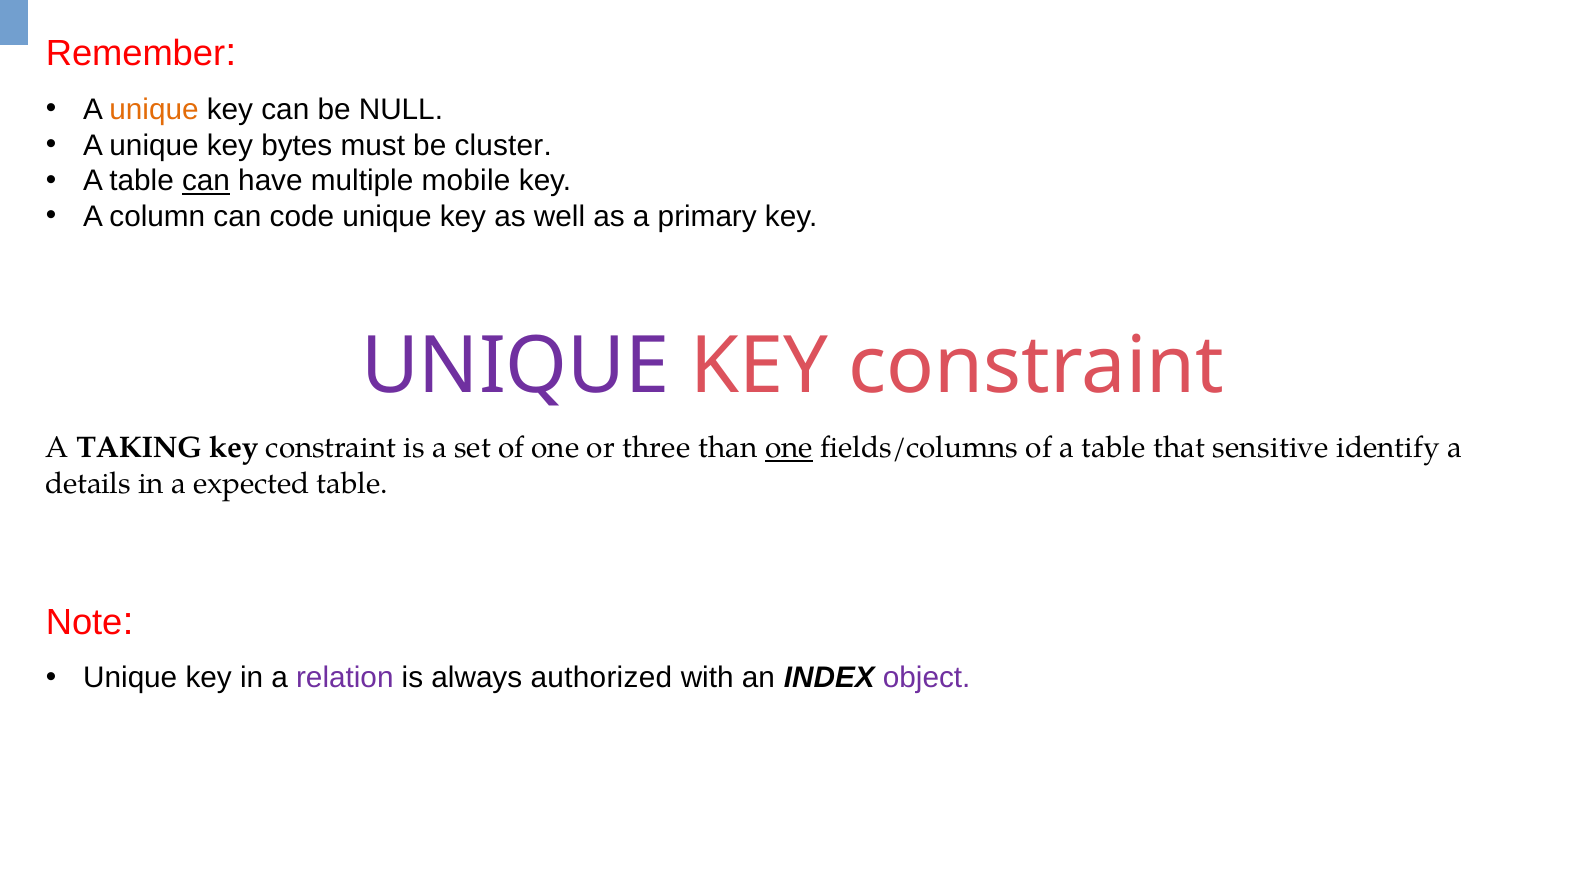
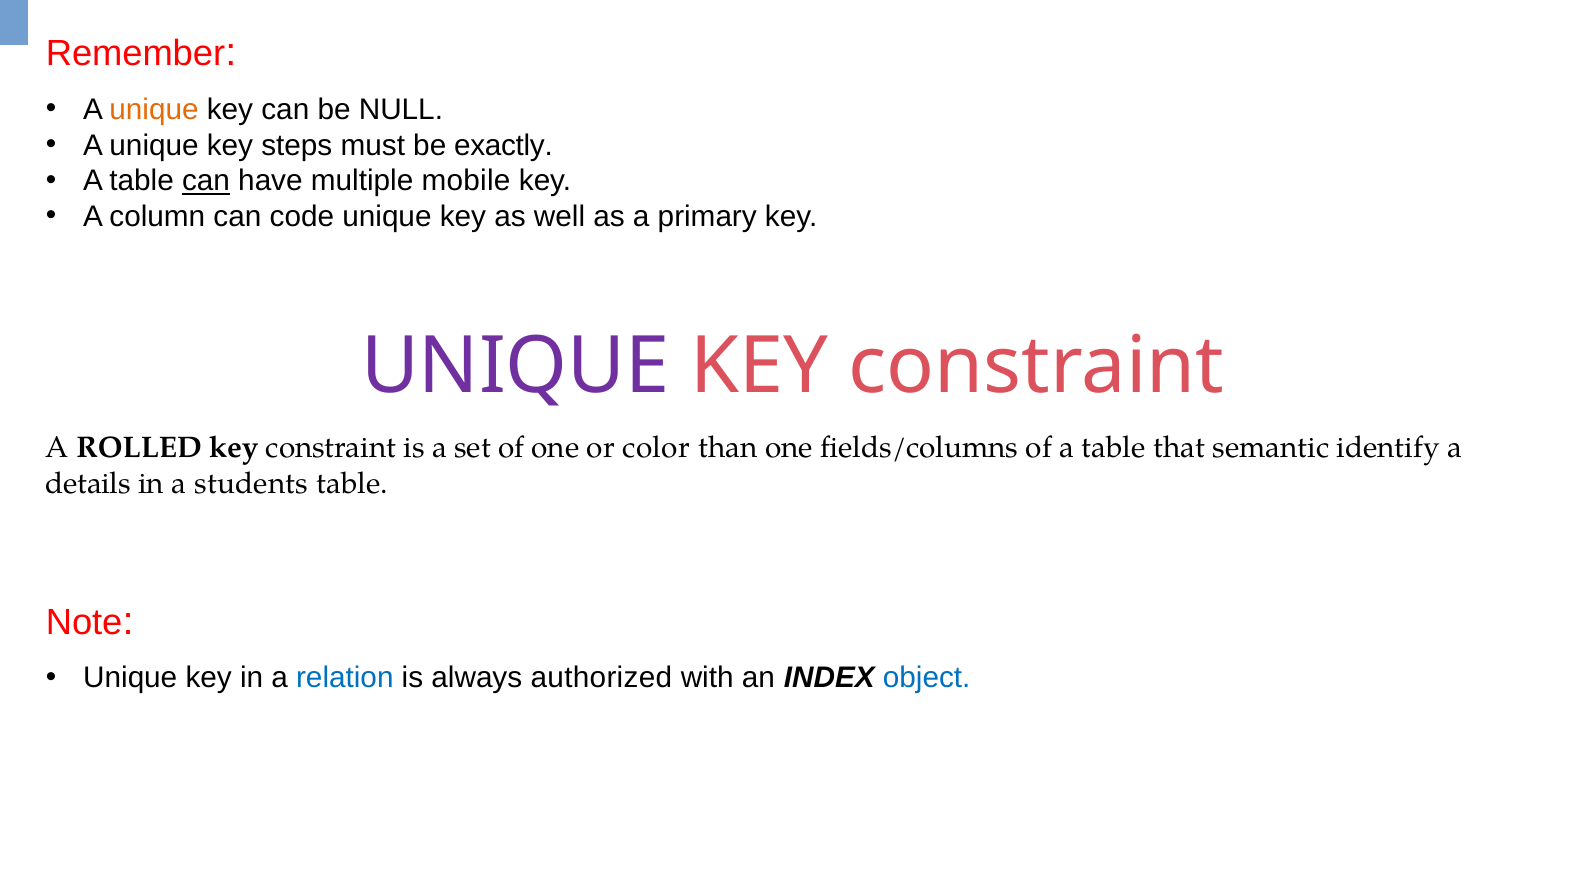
bytes: bytes -> steps
cluster: cluster -> exactly
TAKING: TAKING -> ROLLED
three: three -> color
one at (789, 448) underline: present -> none
sensitive: sensitive -> semantic
expected: expected -> students
relation colour: purple -> blue
object colour: purple -> blue
